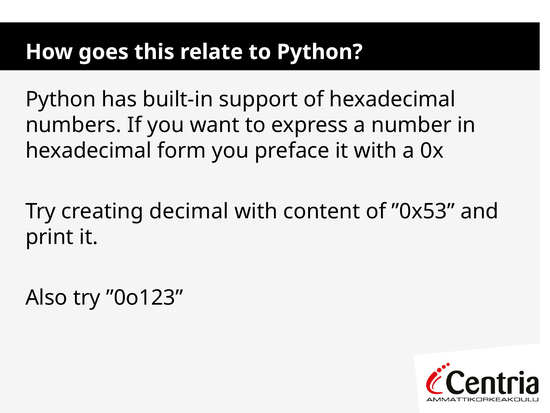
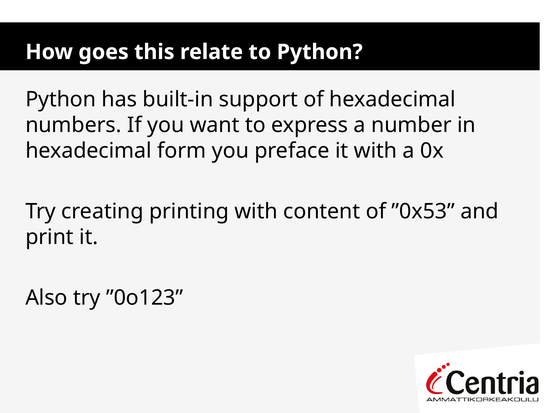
decimal: decimal -> printing
